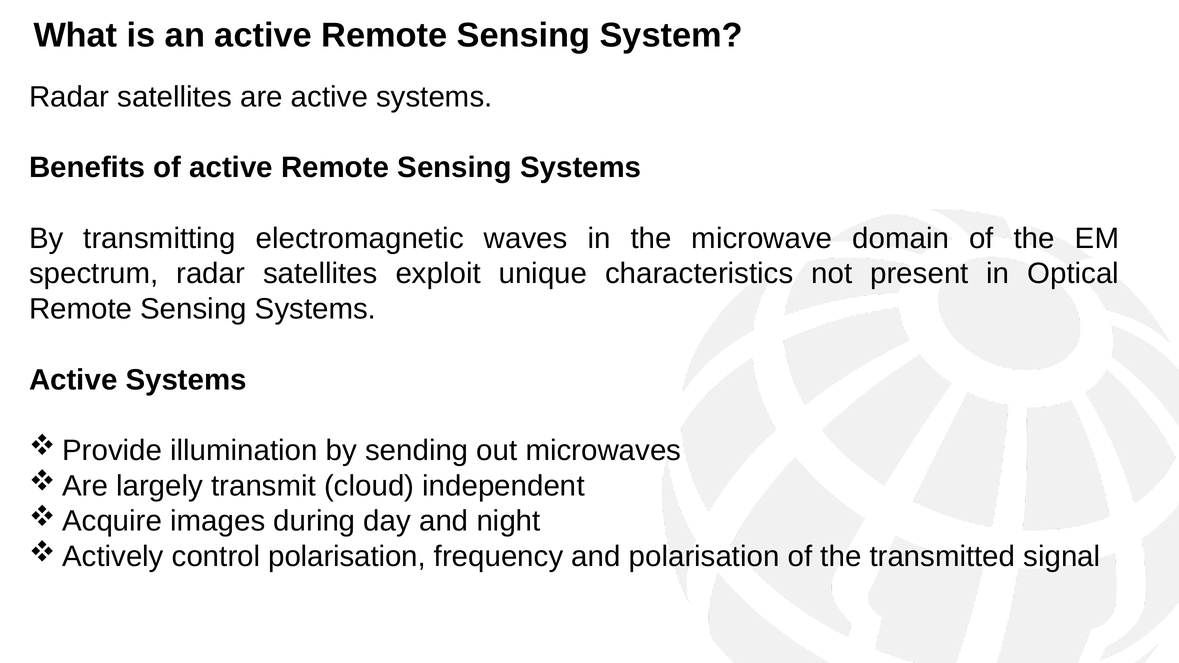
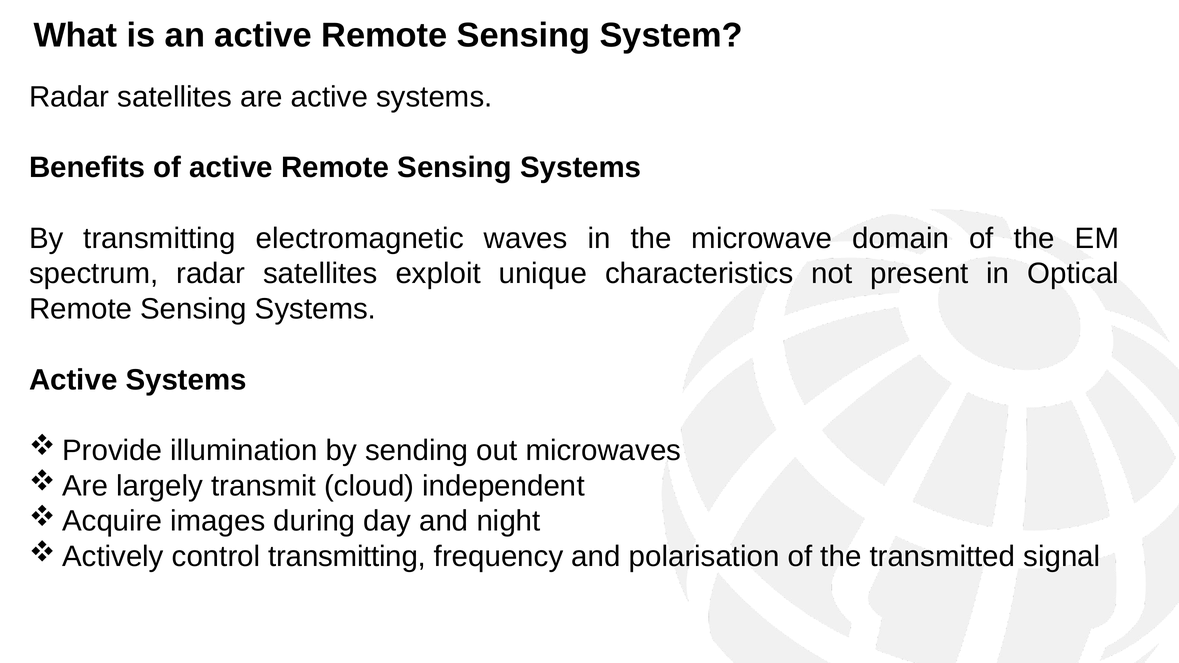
control polarisation: polarisation -> transmitting
